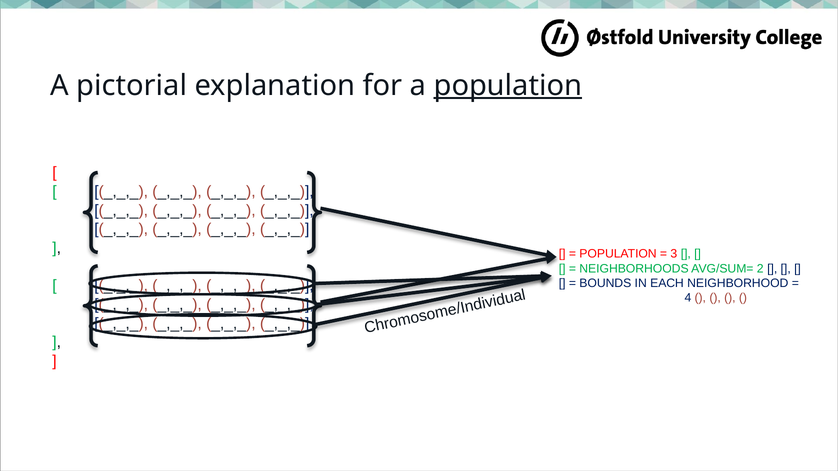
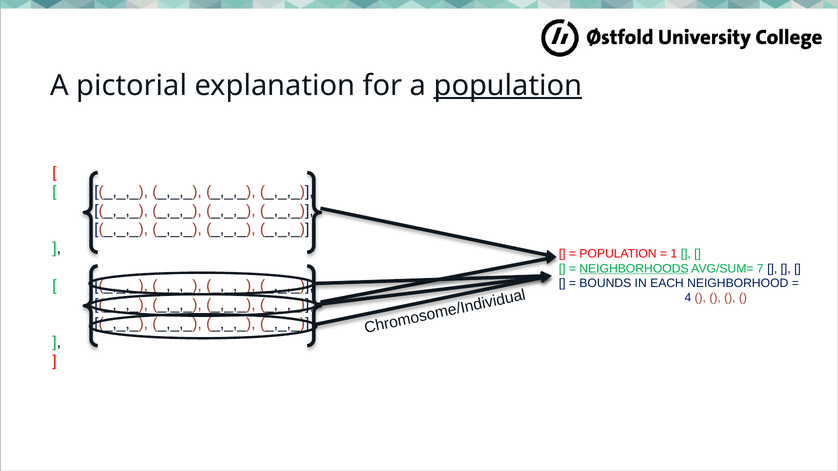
3: 3 -> 1
NEIGHBORHOODS underline: none -> present
2: 2 -> 7
